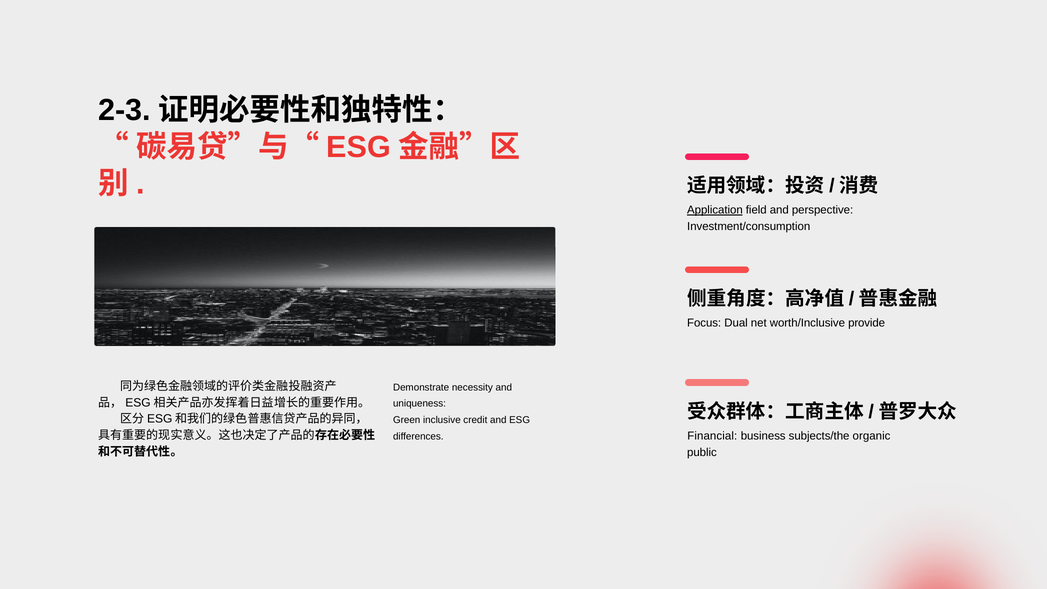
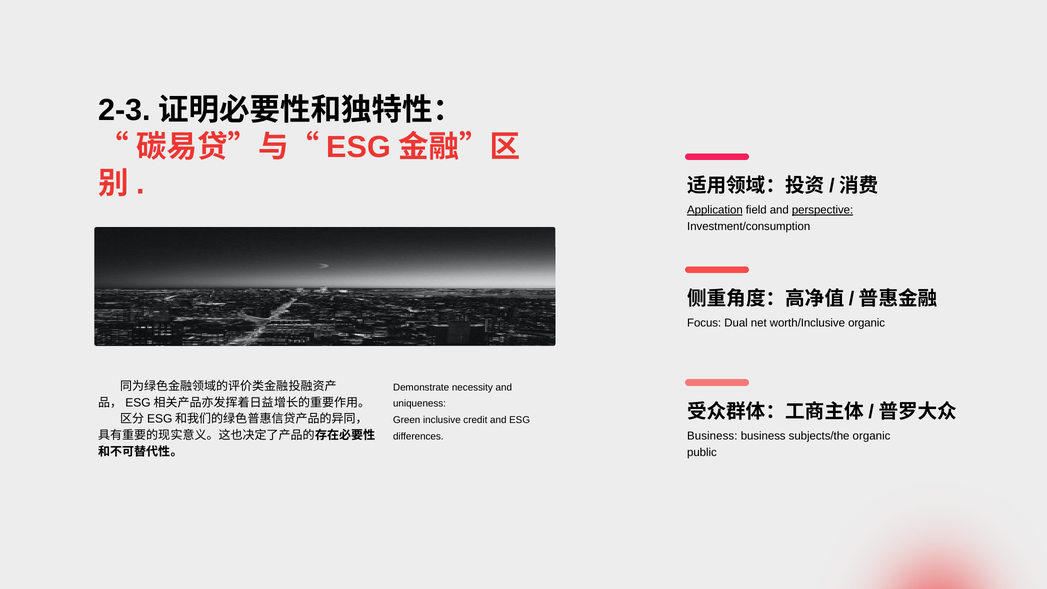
perspective underline: none -> present
worth/Inclusive provide: provide -> organic
Financial at (712, 436): Financial -> Business
